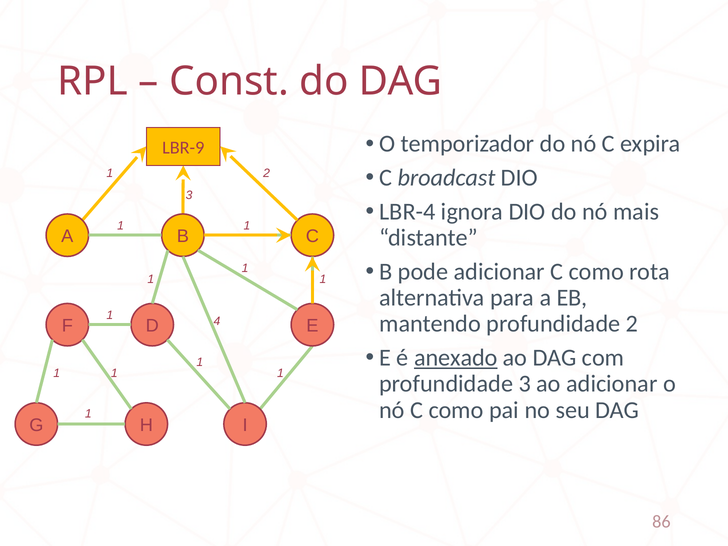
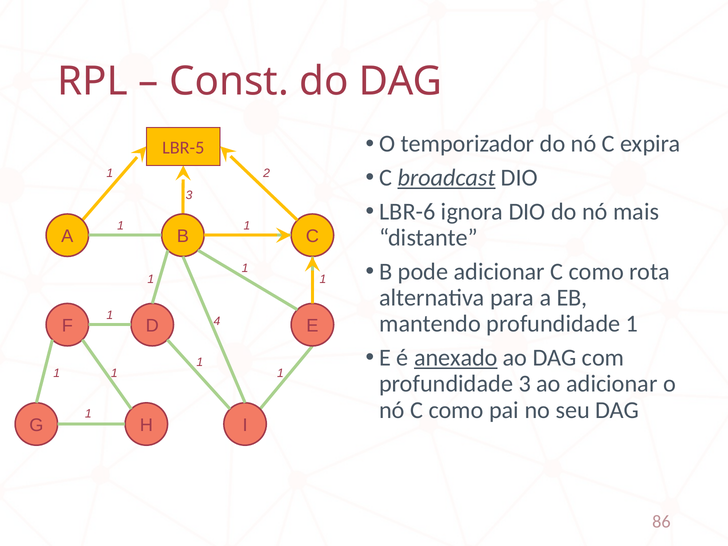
LBR-9: LBR-9 -> LBR-5
broadcast underline: none -> present
LBR-4: LBR-4 -> LBR-6
profundidade 2: 2 -> 1
